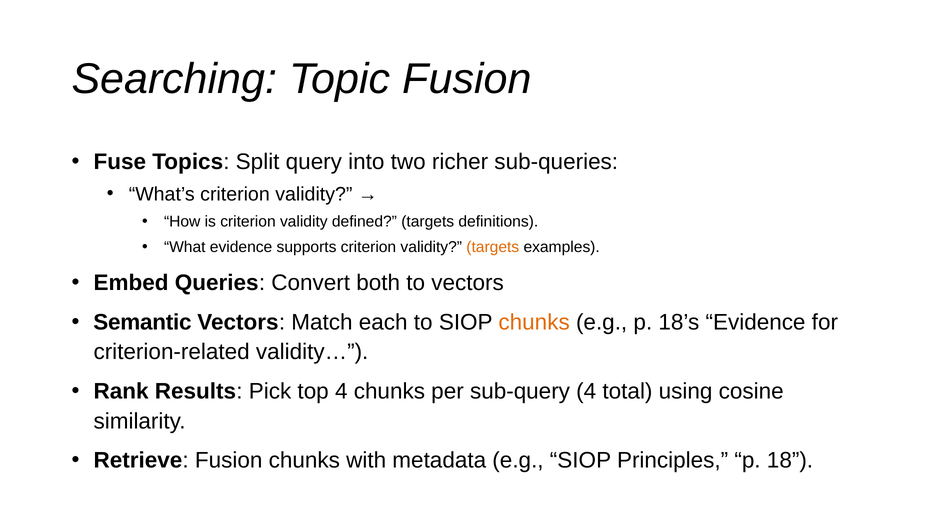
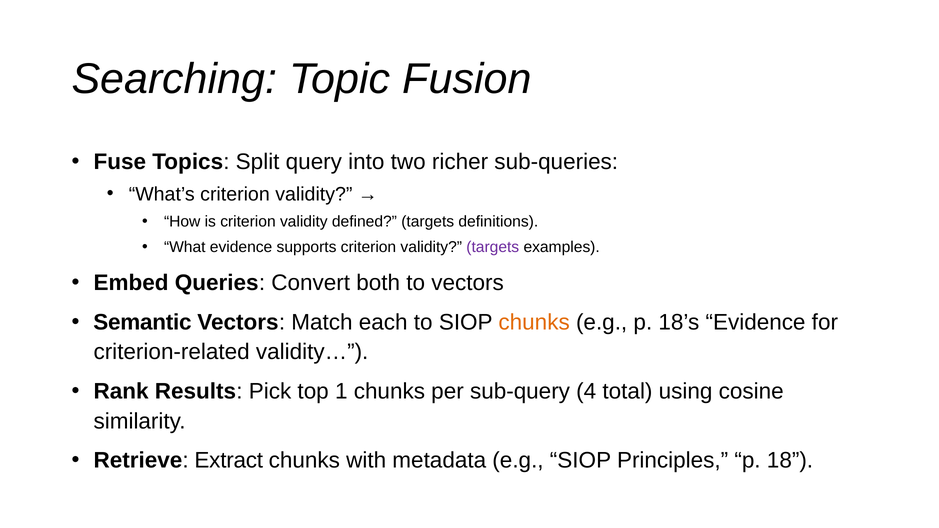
targets at (493, 247) colour: orange -> purple
top 4: 4 -> 1
Retrieve Fusion: Fusion -> Extract
